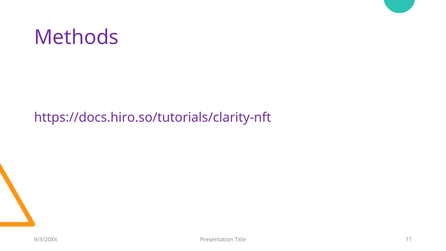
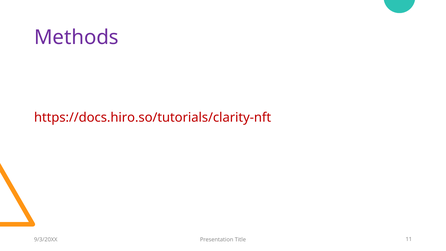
https://docs.hiro.so/tutorials/clarity-nft colour: purple -> red
